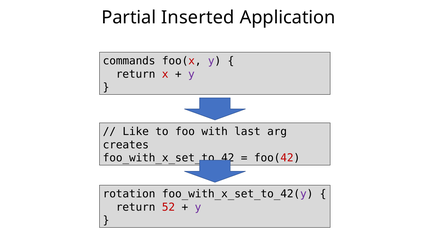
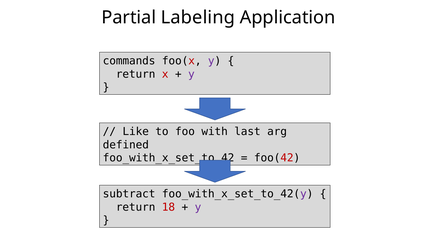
Inserted: Inserted -> Labeling
creates: creates -> defined
rotation: rotation -> subtract
52: 52 -> 18
